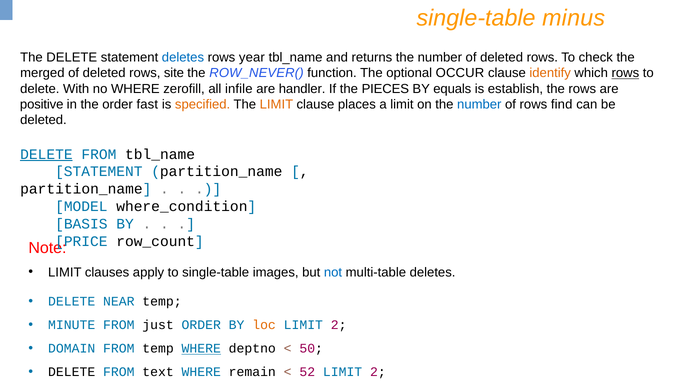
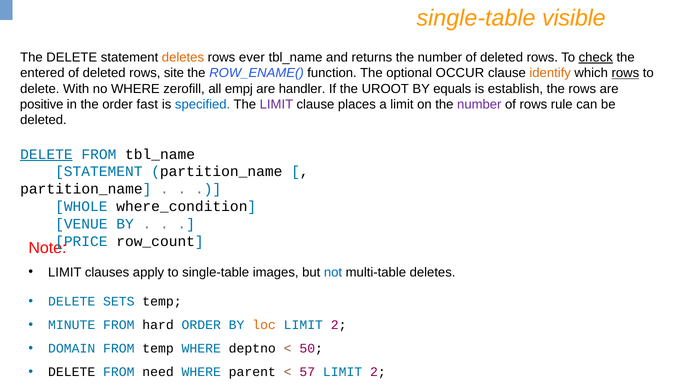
minus: minus -> visible
deletes at (183, 58) colour: blue -> orange
year: year -> ever
check underline: none -> present
merged: merged -> entered
ROW_NEVER(: ROW_NEVER( -> ROW_ENAME(
infile: infile -> empj
PIECES: PIECES -> UROOT
specified colour: orange -> blue
LIMIT at (276, 105) colour: orange -> purple
number at (479, 105) colour: blue -> purple
find: find -> rule
MODEL: MODEL -> WHOLE
BASIS: BASIS -> VENUE
NEAR: NEAR -> SETS
just: just -> hard
WHERE at (201, 349) underline: present -> none
text: text -> need
remain: remain -> parent
52: 52 -> 57
